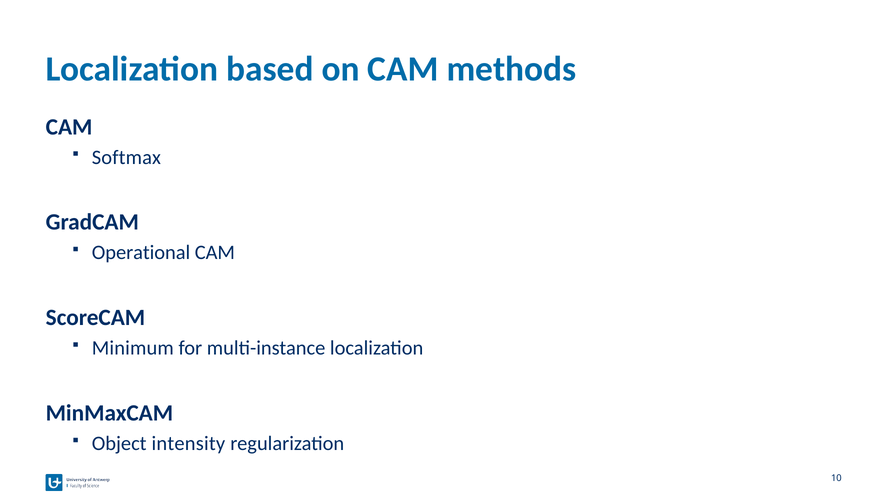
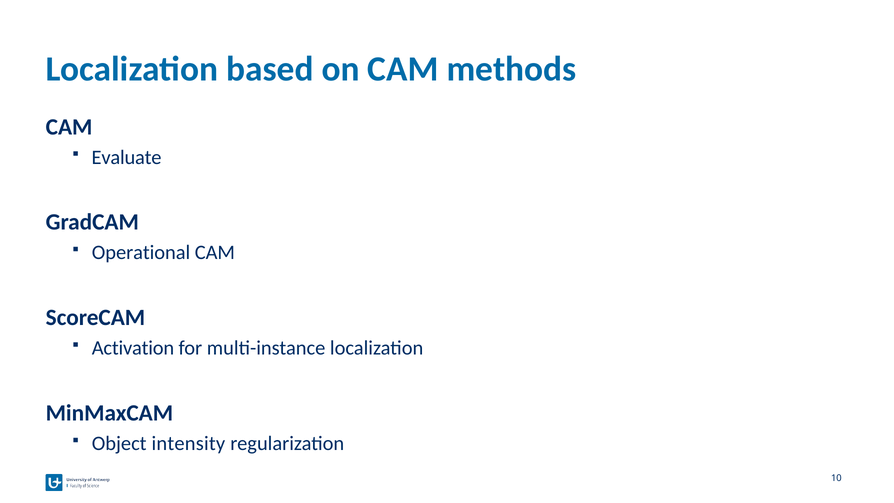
Softmax: Softmax -> Evaluate
Minimum: Minimum -> Activation
